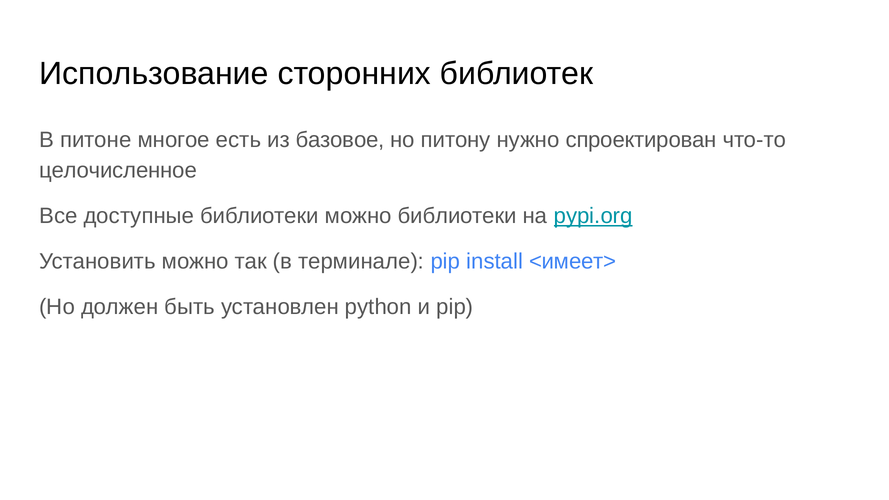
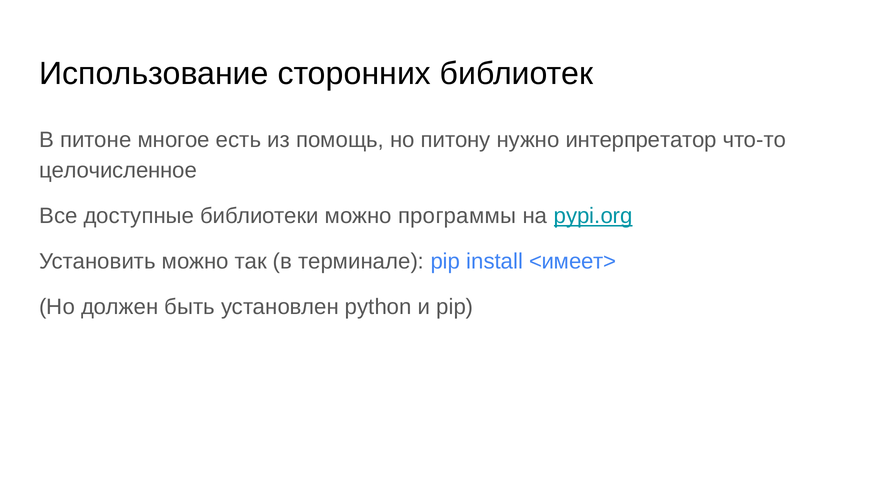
базовое: базовое -> помощь
спроектирован: спроектирован -> интерпретатор
можно библиотеки: библиотеки -> программы
